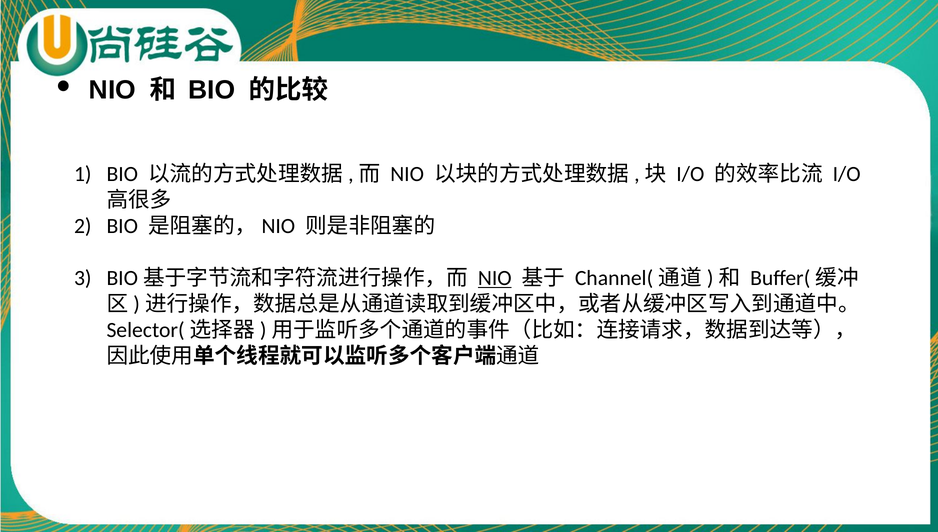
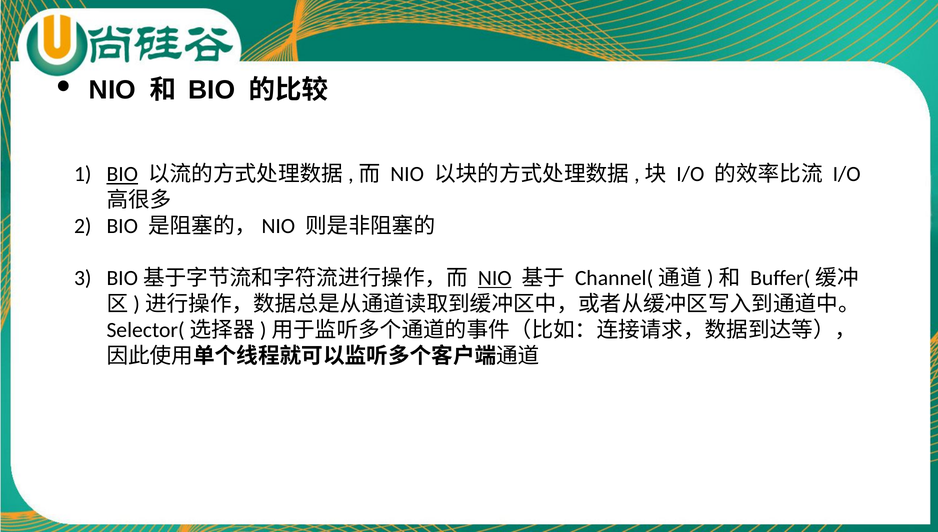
BIO at (122, 174) underline: none -> present
